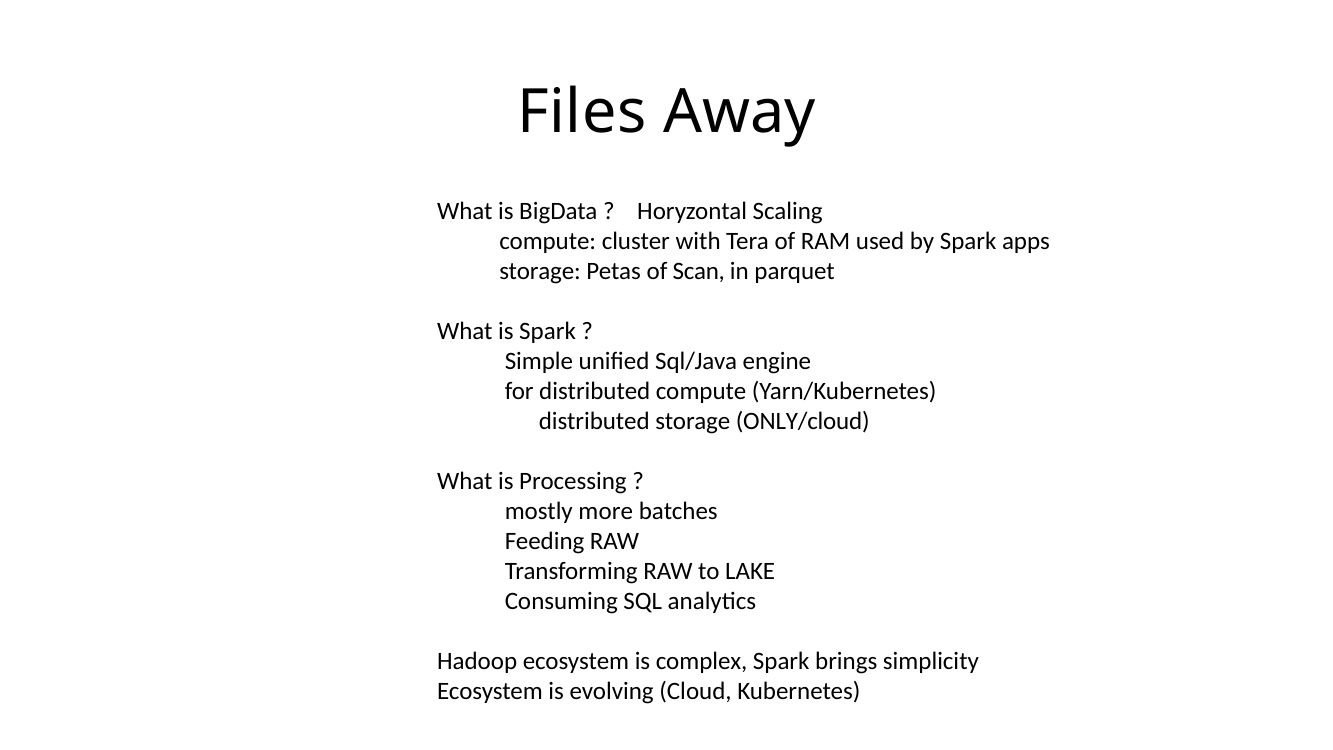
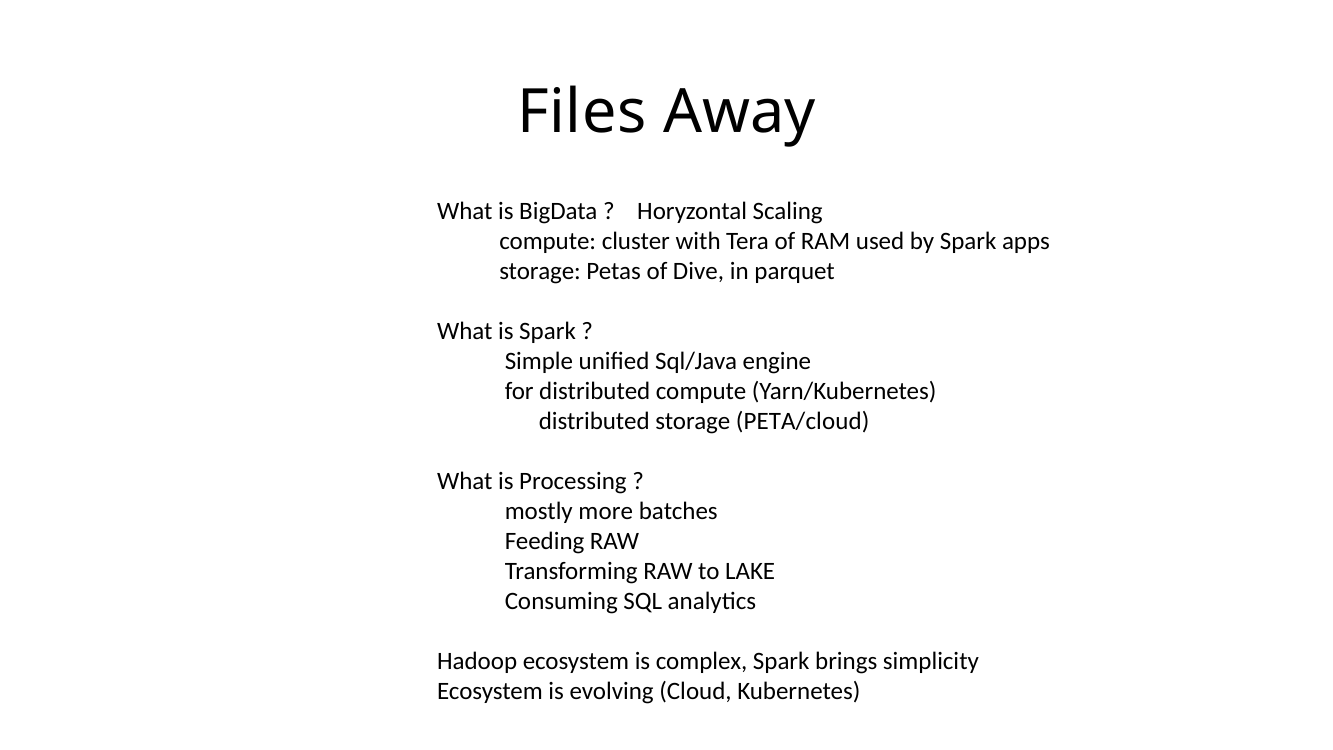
Scan: Scan -> Dive
ONLY/cloud: ONLY/cloud -> PETA/cloud
